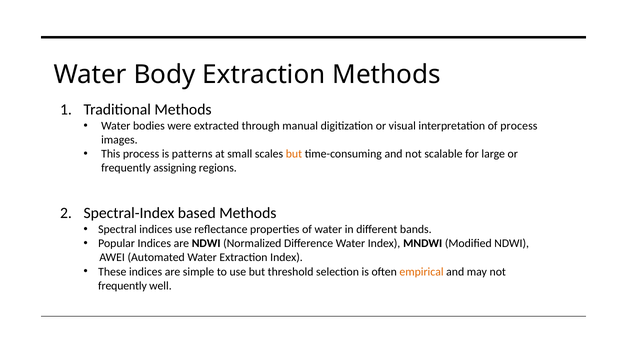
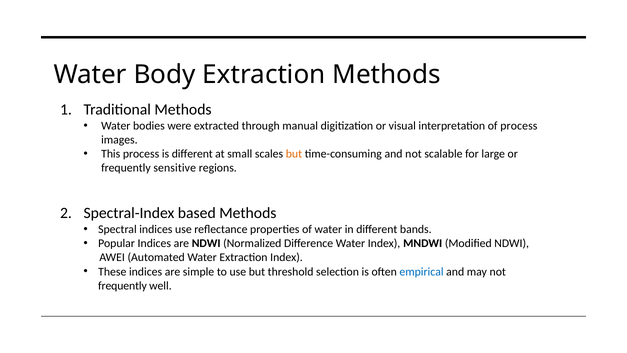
is patterns: patterns -> different
assigning: assigning -> sensitive
empirical colour: orange -> blue
